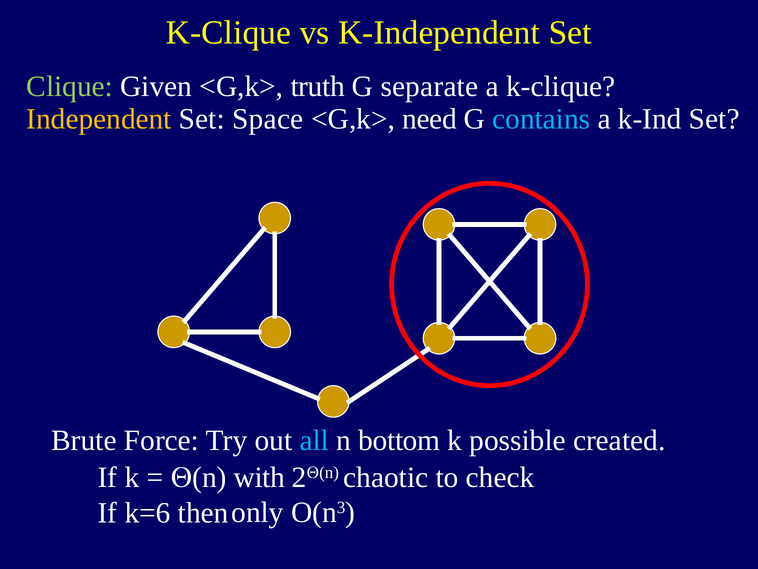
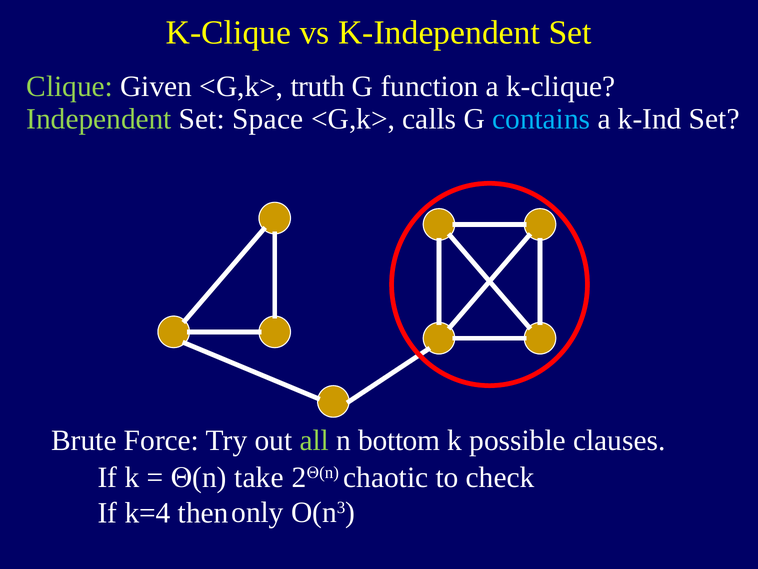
separate: separate -> function
Independent colour: yellow -> light green
need: need -> calls
all colour: light blue -> light green
created: created -> clauses
with: with -> take
k=6: k=6 -> k=4
